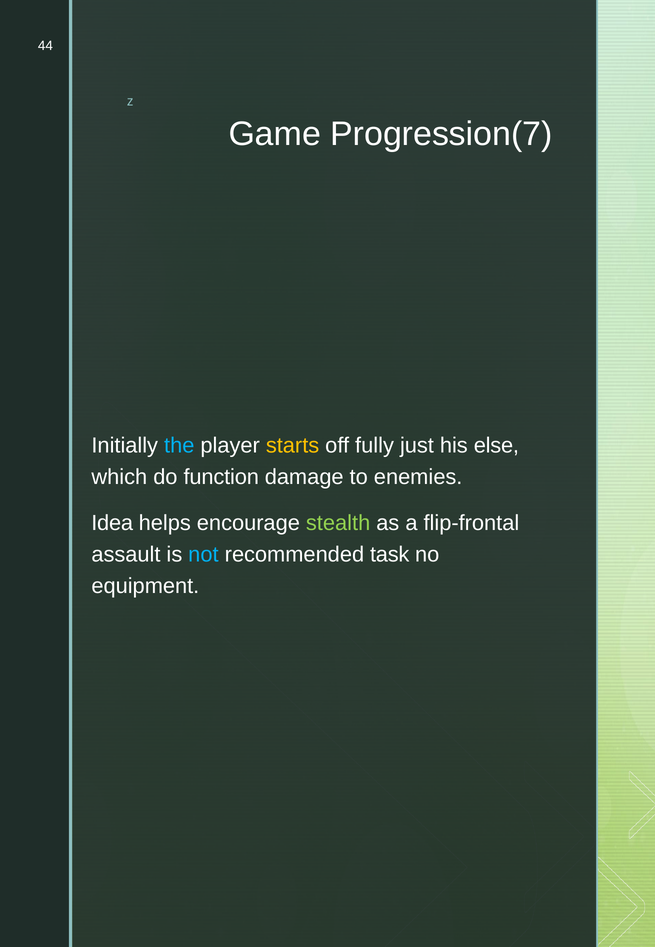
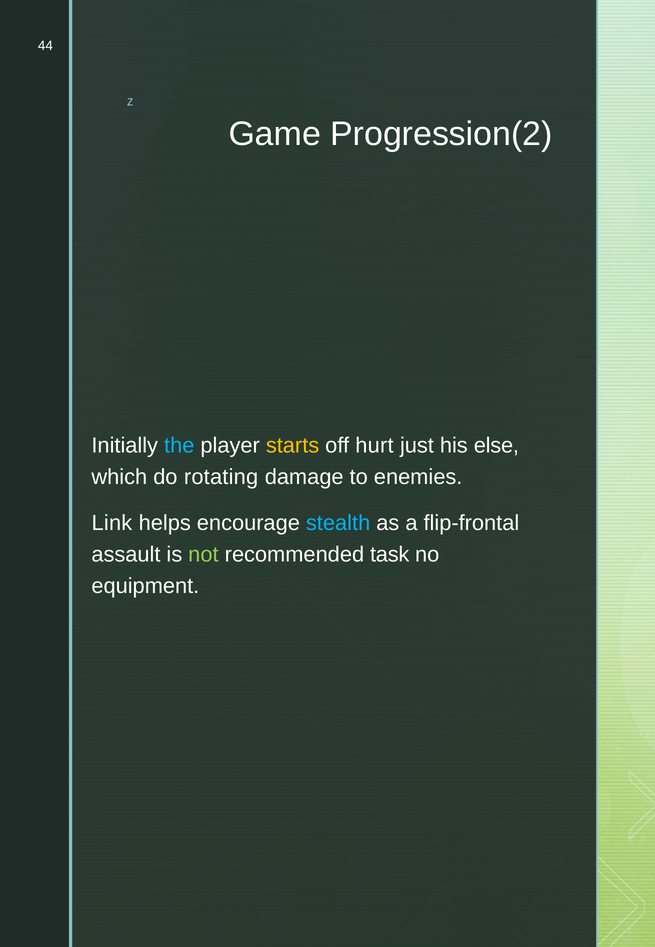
Progression(7: Progression(7 -> Progression(2
fully: fully -> hurt
function: function -> rotating
Idea: Idea -> Link
stealth colour: light green -> light blue
not colour: light blue -> light green
